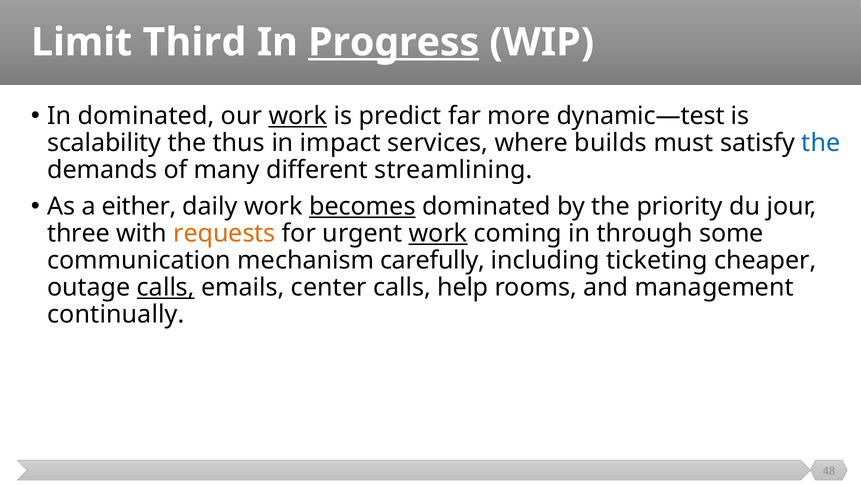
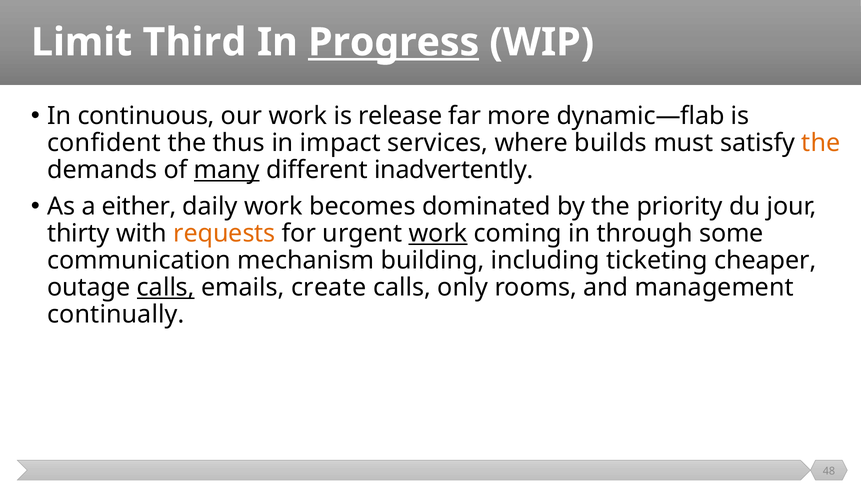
In dominated: dominated -> continuous
work at (298, 116) underline: present -> none
predict: predict -> release
dynamic—test: dynamic—test -> dynamic—flab
scalability: scalability -> confident
the at (821, 143) colour: blue -> orange
many underline: none -> present
streamlining: streamlining -> inadvertently
becomes underline: present -> none
three: three -> thirty
carefully: carefully -> building
center: center -> create
help: help -> only
